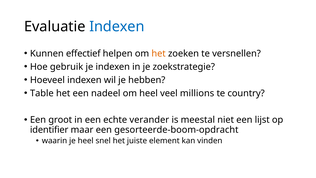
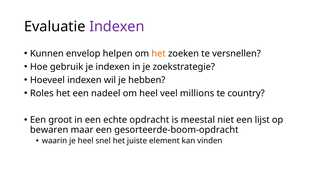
Indexen at (117, 27) colour: blue -> purple
effectief: effectief -> envelop
Table: Table -> Roles
verander: verander -> opdracht
identifier: identifier -> bewaren
